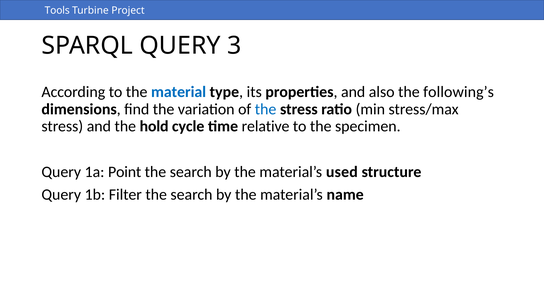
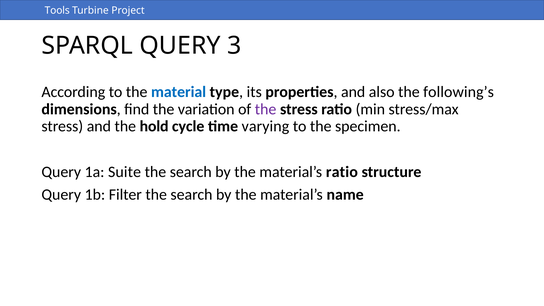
the at (266, 109) colour: blue -> purple
relative: relative -> varying
Point: Point -> Suite
material’s used: used -> ratio
